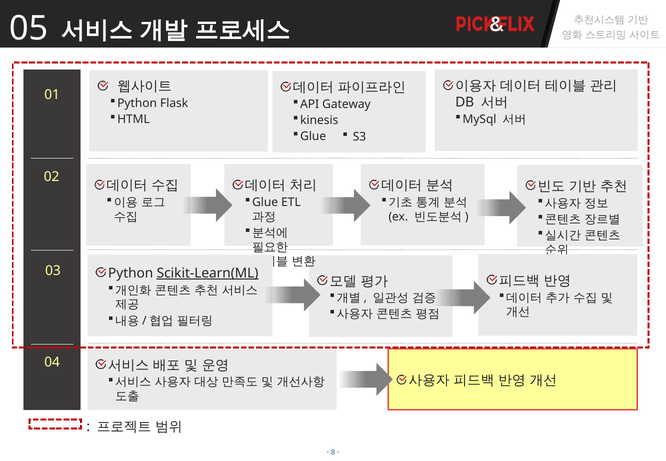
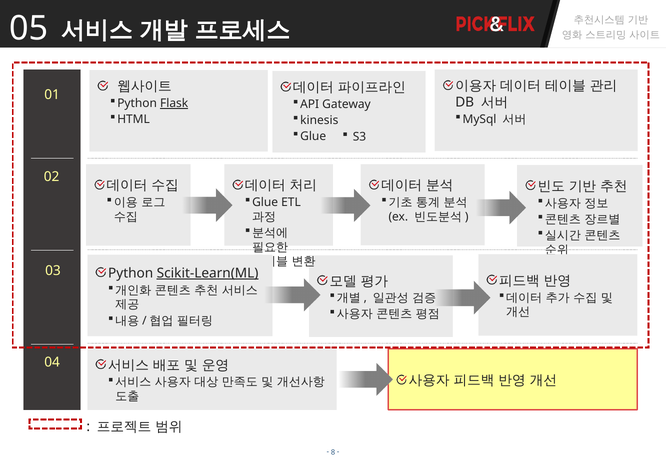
Flask underline: none -> present
